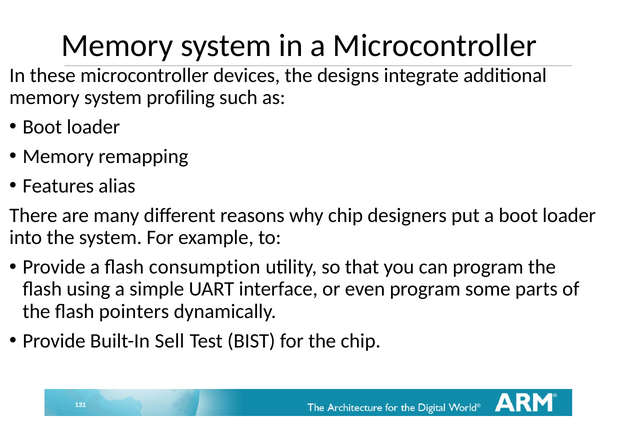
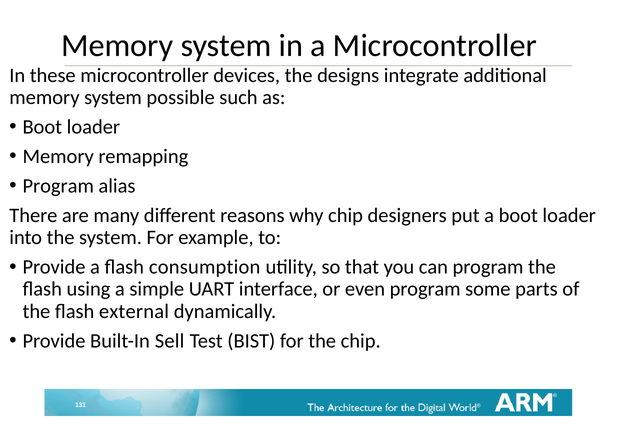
profiling: profiling -> possible
Features at (58, 186): Features -> Program
pointers: pointers -> external
